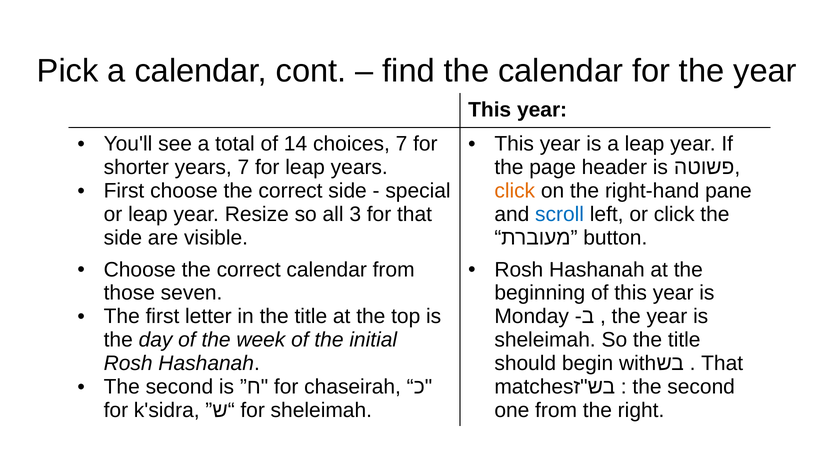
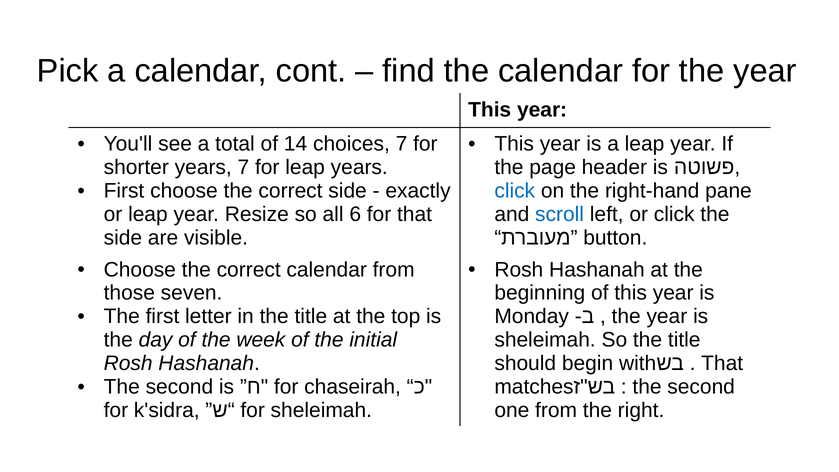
special: special -> exactly
click at (515, 191) colour: orange -> blue
3: 3 -> 6
